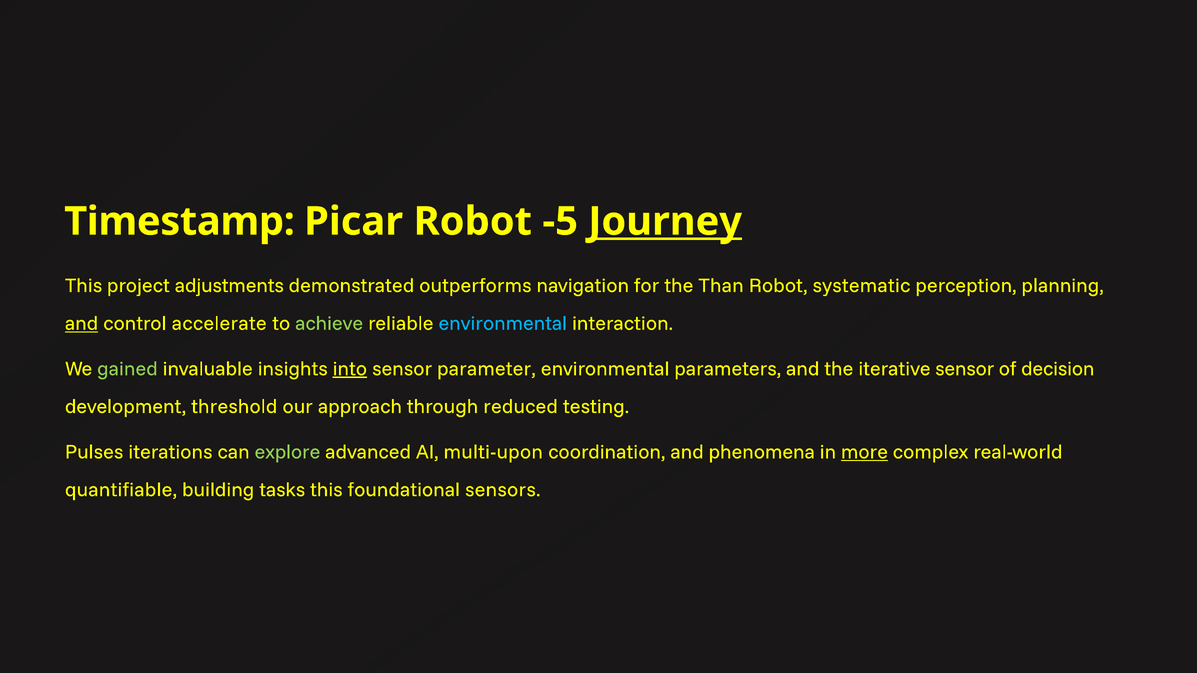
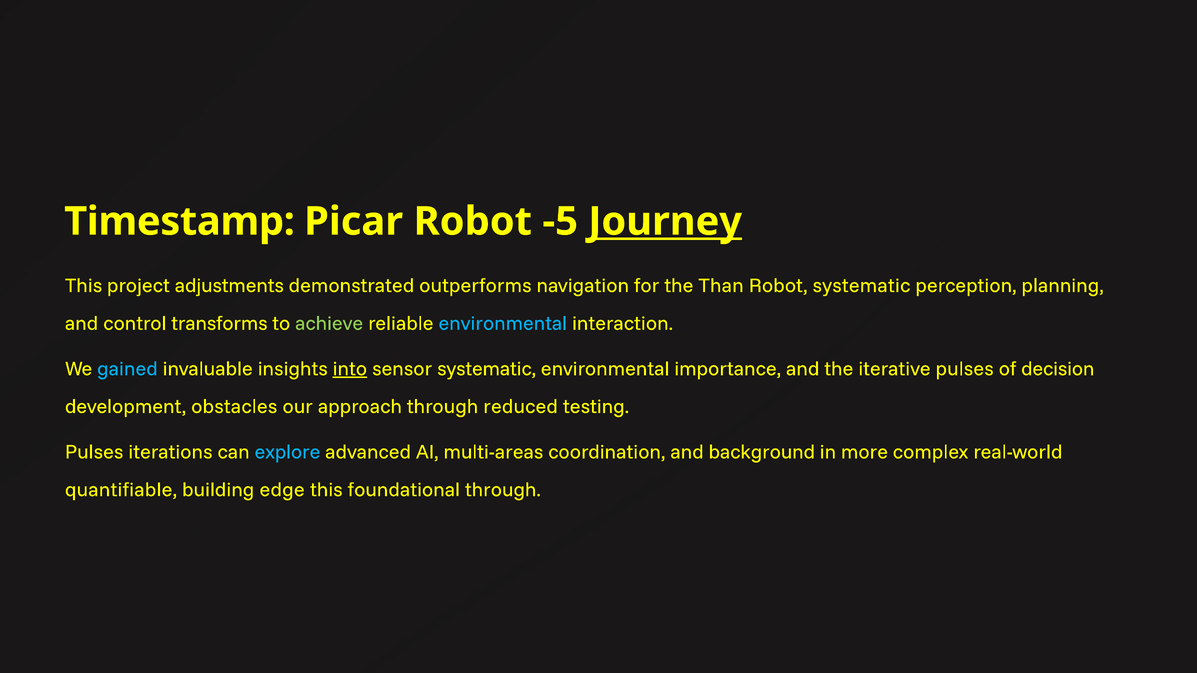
and at (82, 323) underline: present -> none
accelerate: accelerate -> transforms
gained colour: light green -> light blue
sensor parameter: parameter -> systematic
parameters: parameters -> importance
iterative sensor: sensor -> pulses
threshold: threshold -> obstacles
explore colour: light green -> light blue
multi-upon: multi-upon -> multi-areas
phenomena: phenomena -> background
more underline: present -> none
tasks: tasks -> edge
foundational sensors: sensors -> through
